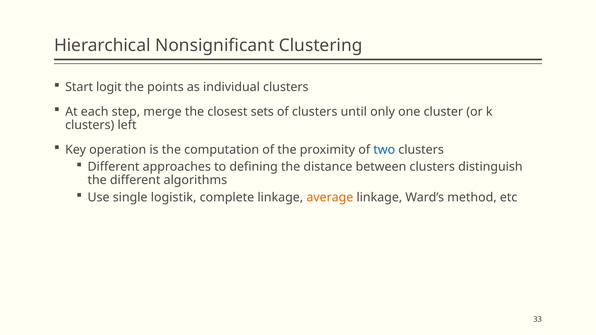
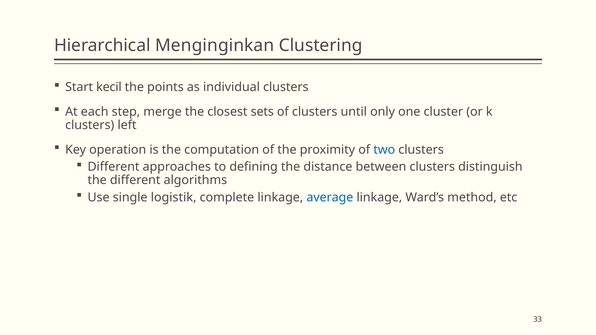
Nonsignificant: Nonsignificant -> Menginginkan
logit: logit -> kecil
average colour: orange -> blue
